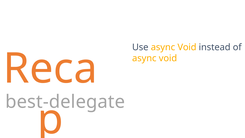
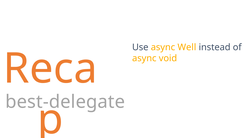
Use async Void: Void -> Well
